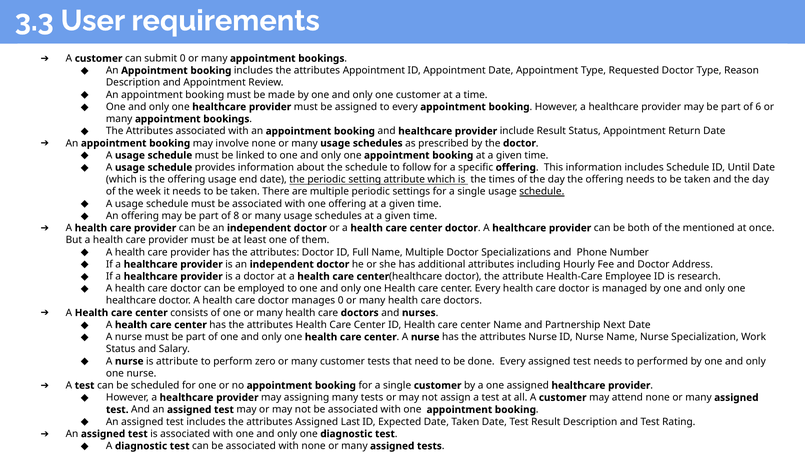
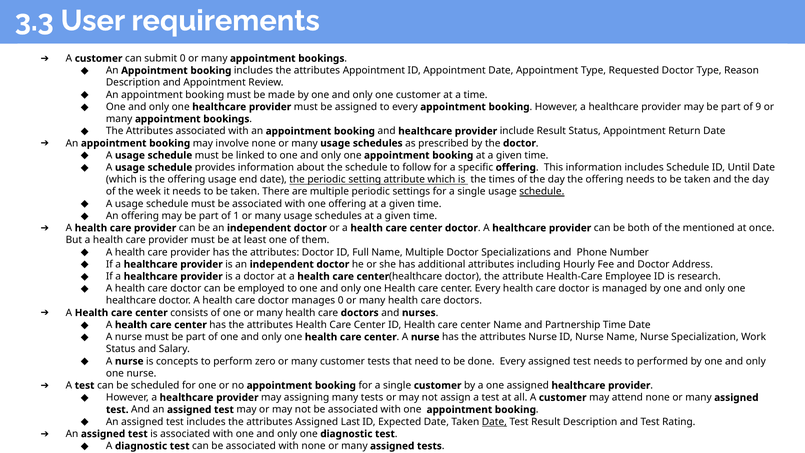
6: 6 -> 9
8: 8 -> 1
Partnership Next: Next -> Time
is attribute: attribute -> concepts
Date at (494, 422) underline: none -> present
